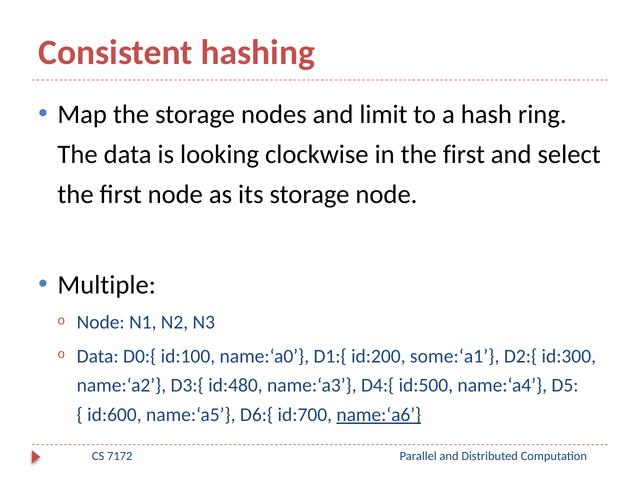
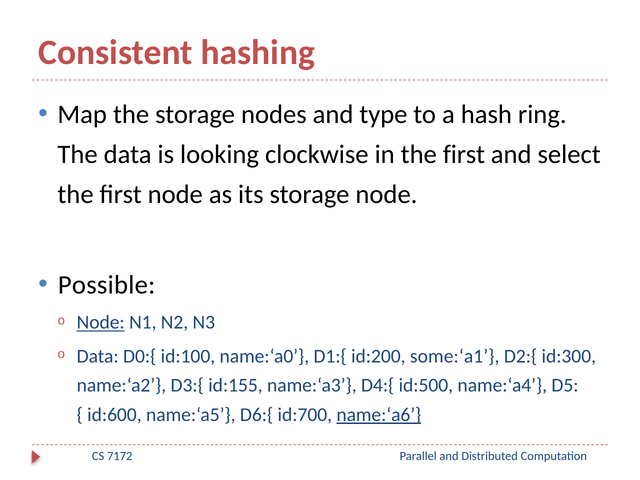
limit: limit -> type
Multiple: Multiple -> Possible
Node at (101, 322) underline: none -> present
id:480: id:480 -> id:155
